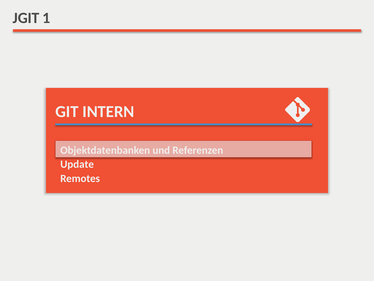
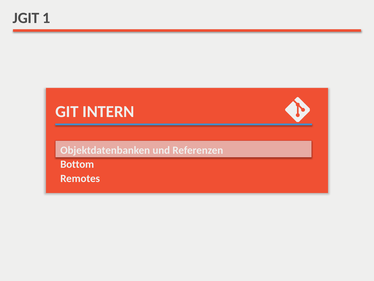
Update: Update -> Bottom
